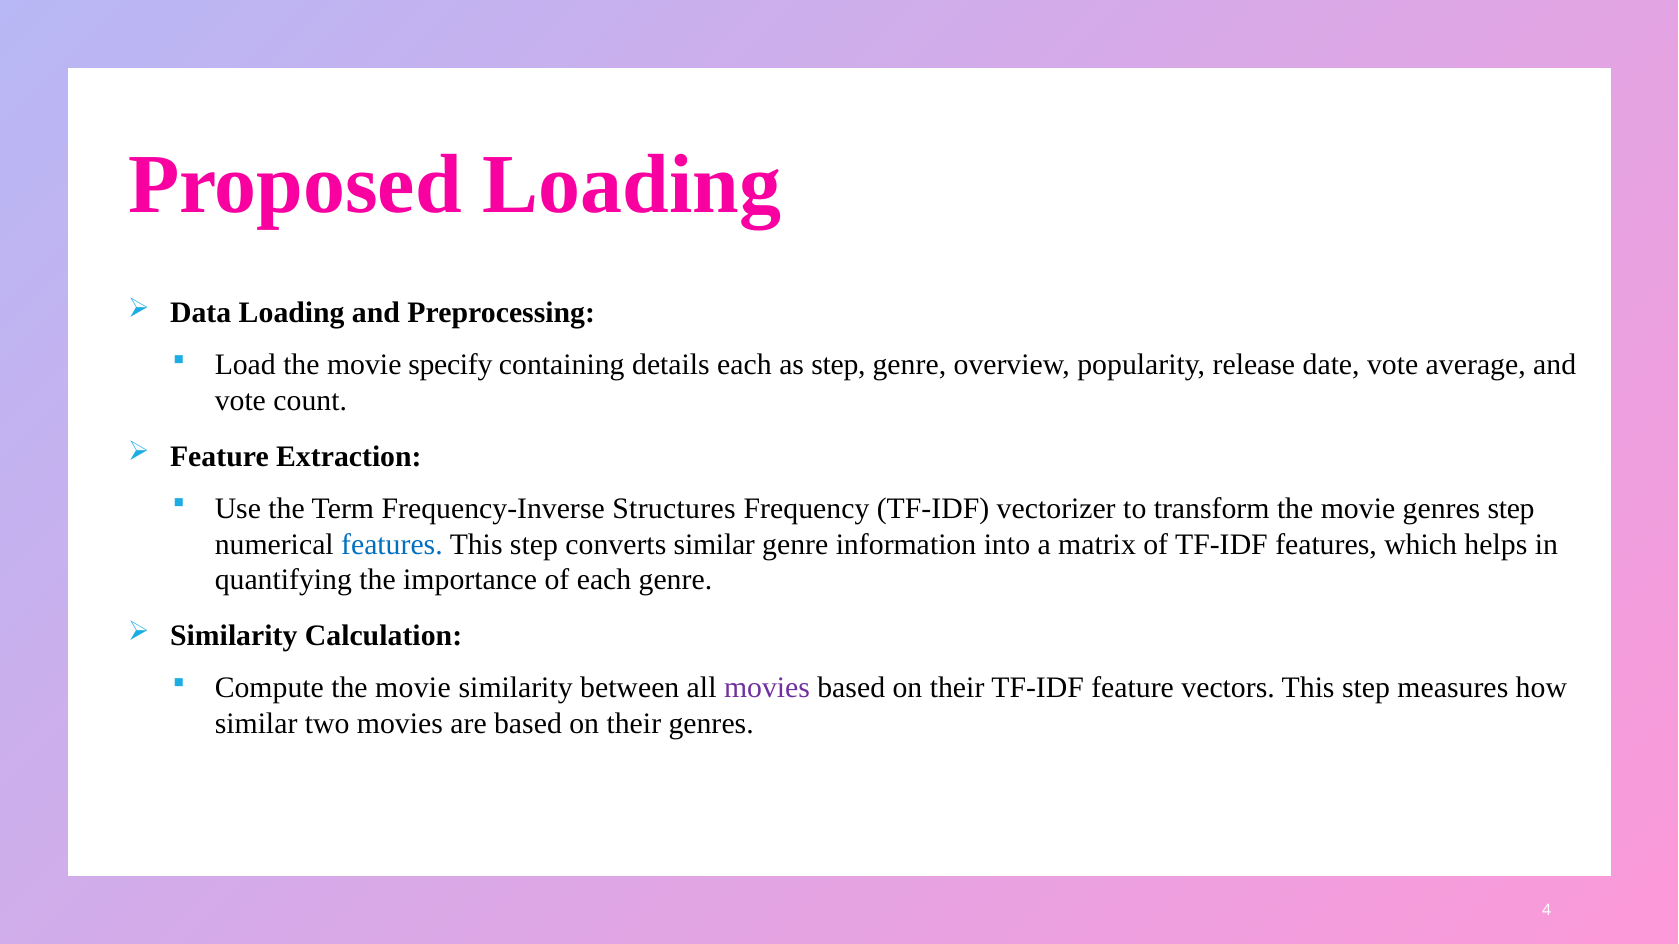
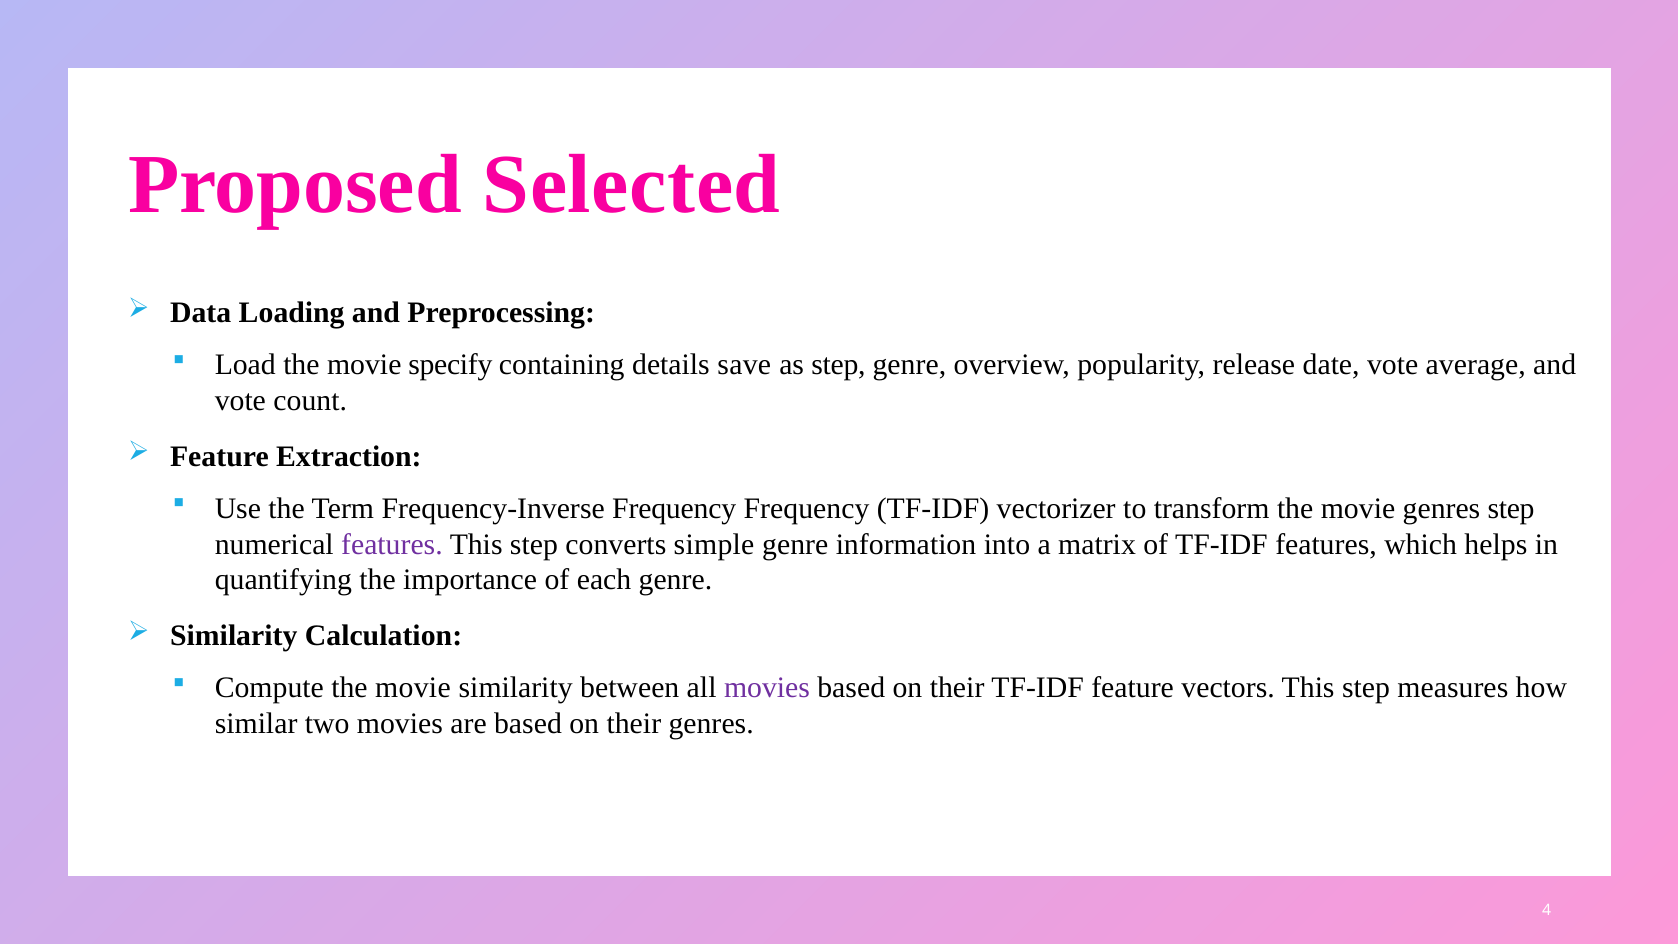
Proposed Loading: Loading -> Selected
details each: each -> save
Frequency-Inverse Structures: Structures -> Frequency
features at (392, 545) colour: blue -> purple
converts similar: similar -> simple
